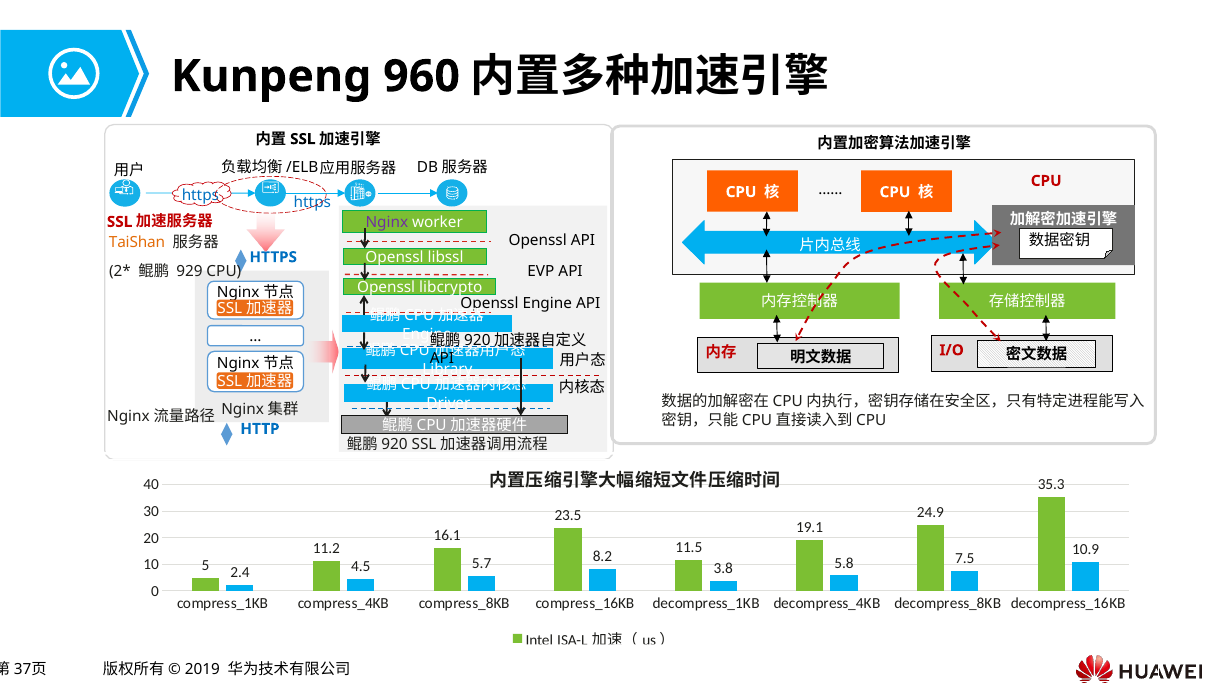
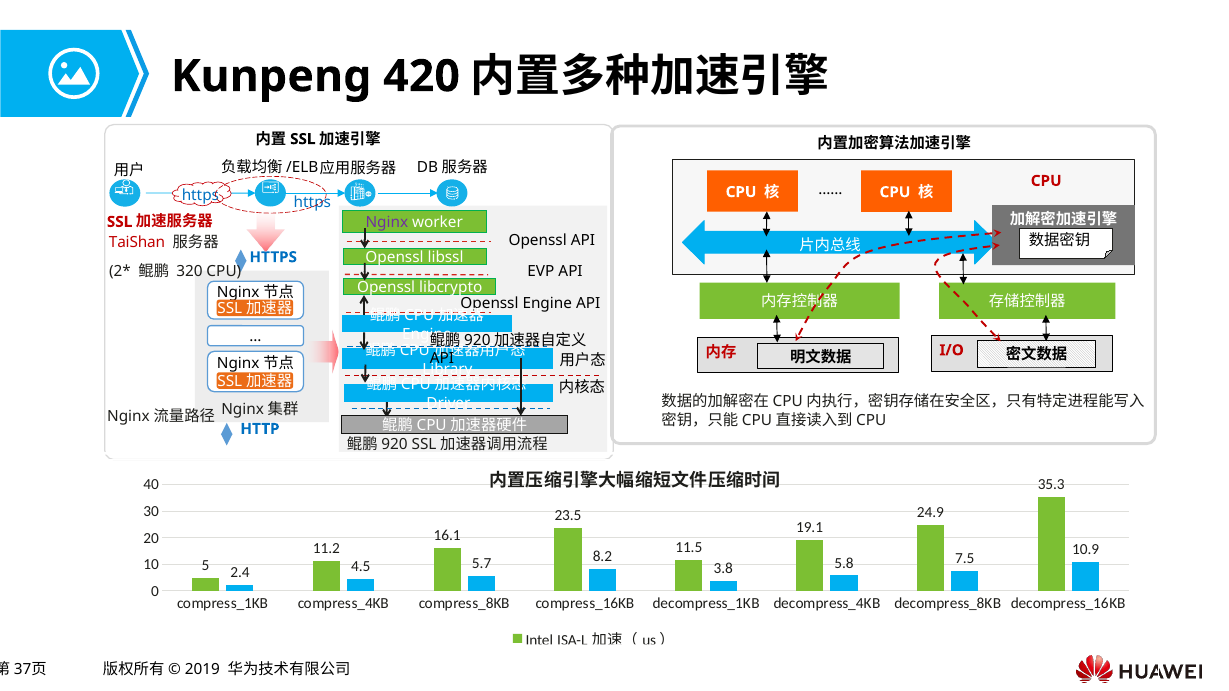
960: 960 -> 420
TaiShan colour: orange -> red
929: 929 -> 320
